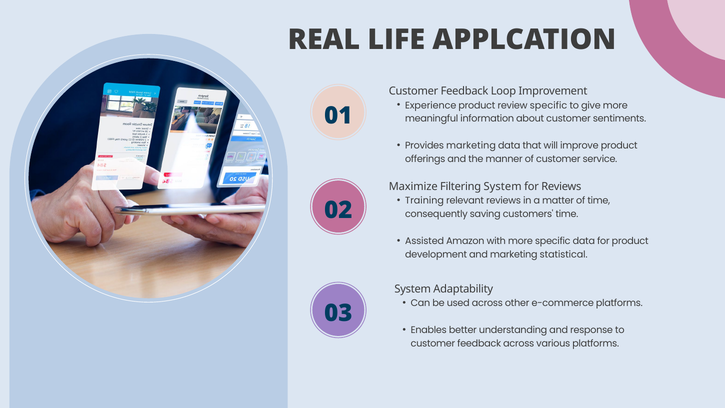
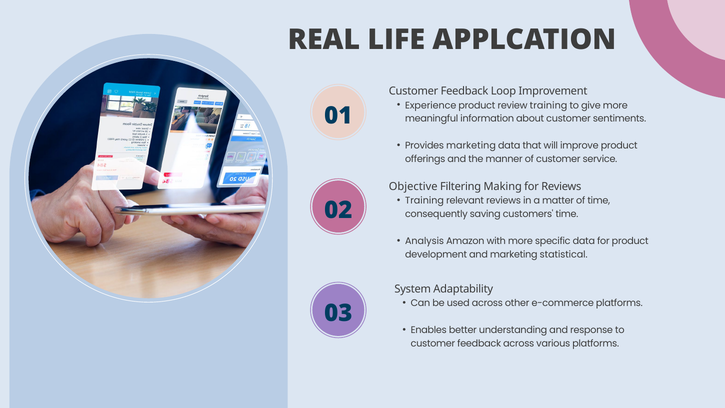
review specific: specific -> training
Maximize: Maximize -> Objective
Filtering System: System -> Making
Assisted: Assisted -> Analysis
